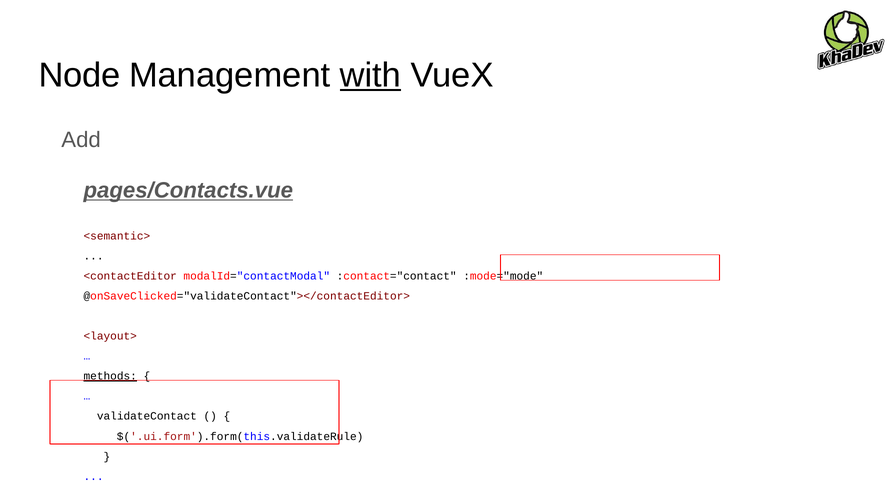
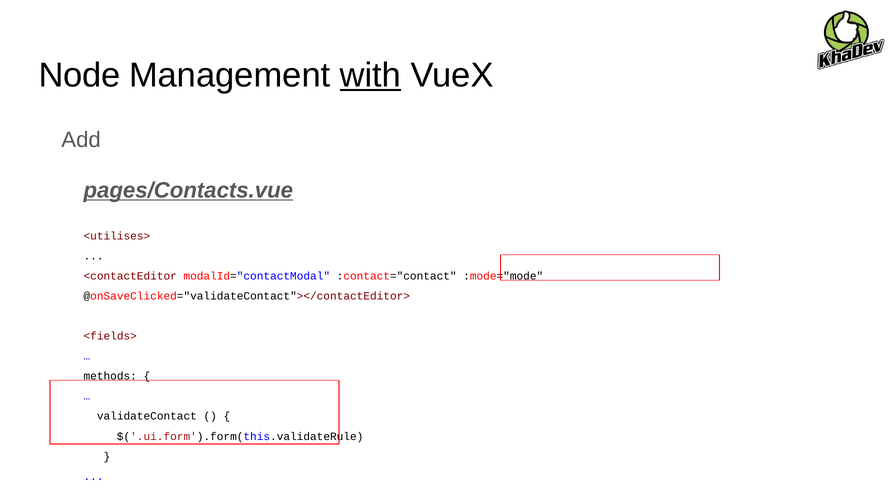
<semantic>: <semantic> -> <utilises>
<layout>: <layout> -> <fields>
methods underline: present -> none
